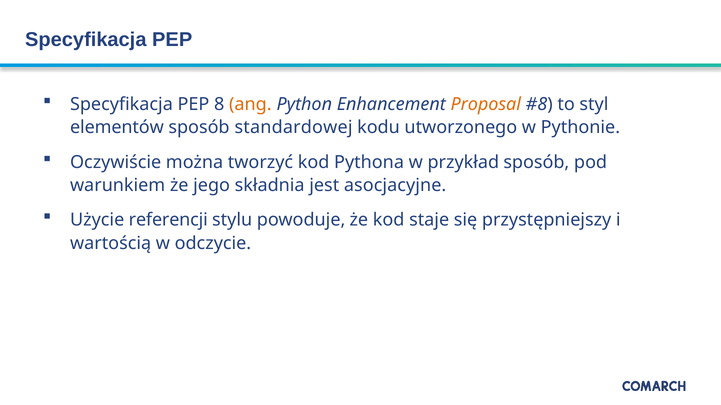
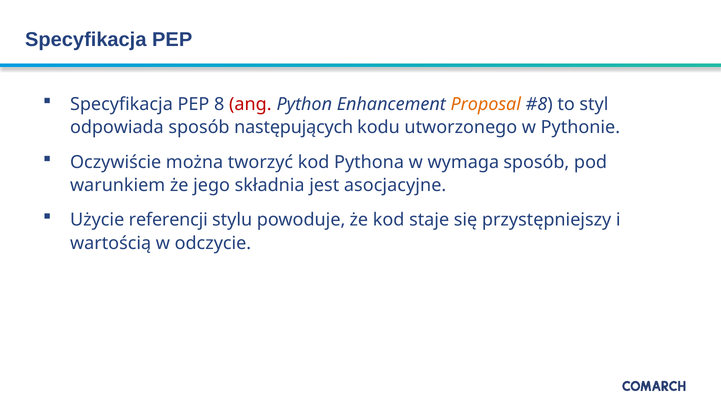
ang colour: orange -> red
elementów: elementów -> odpowiada
standardowej: standardowej -> następujących
przykład: przykład -> wymaga
